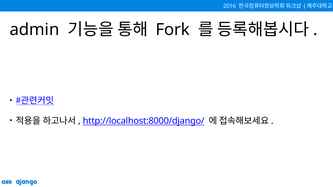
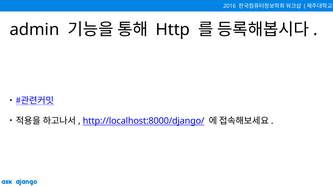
Fork: Fork -> Http
